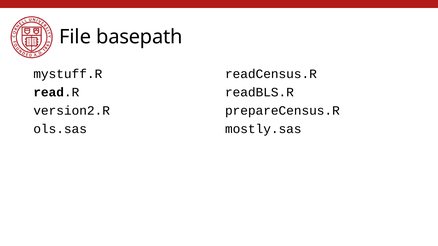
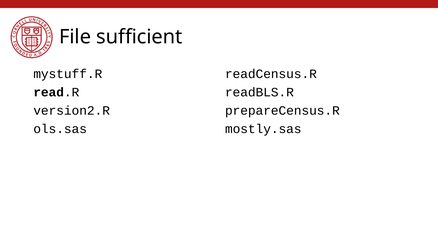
basepath: basepath -> sufficient
